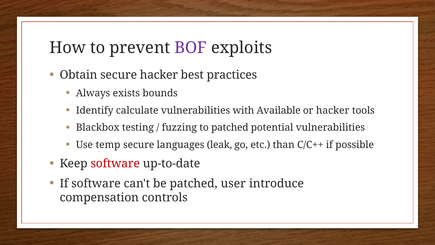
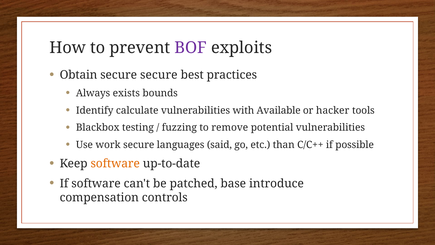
secure hacker: hacker -> secure
to patched: patched -> remove
temp: temp -> work
leak: leak -> said
software at (115, 164) colour: red -> orange
user: user -> base
